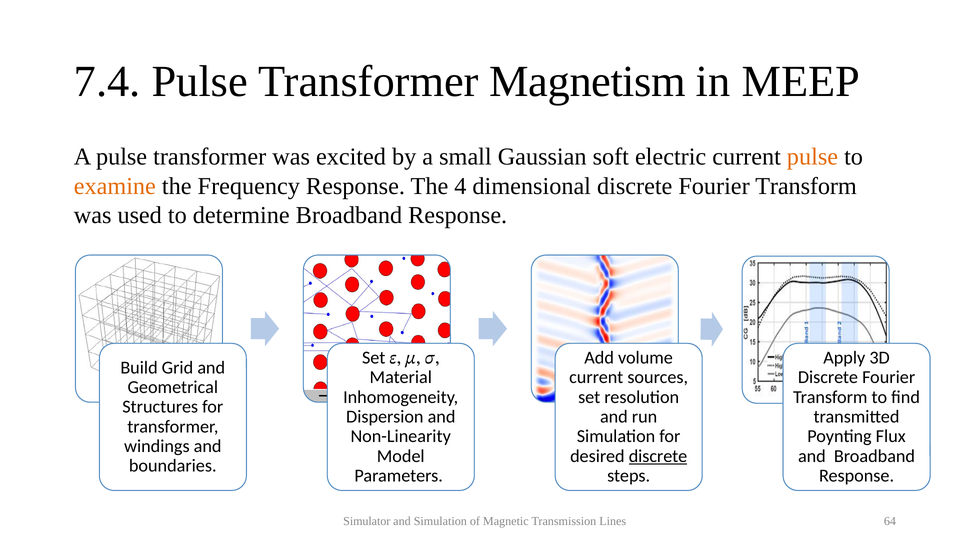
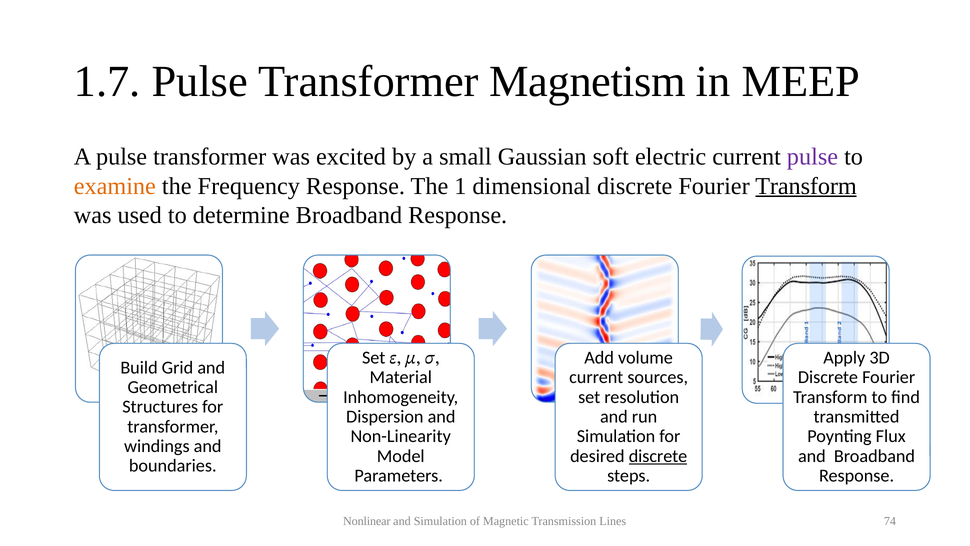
7.4: 7.4 -> 1.7
pulse at (812, 157) colour: orange -> purple
4: 4 -> 1
Transform at (806, 186) underline: none -> present
Simulator: Simulator -> Nonlinear
64: 64 -> 74
